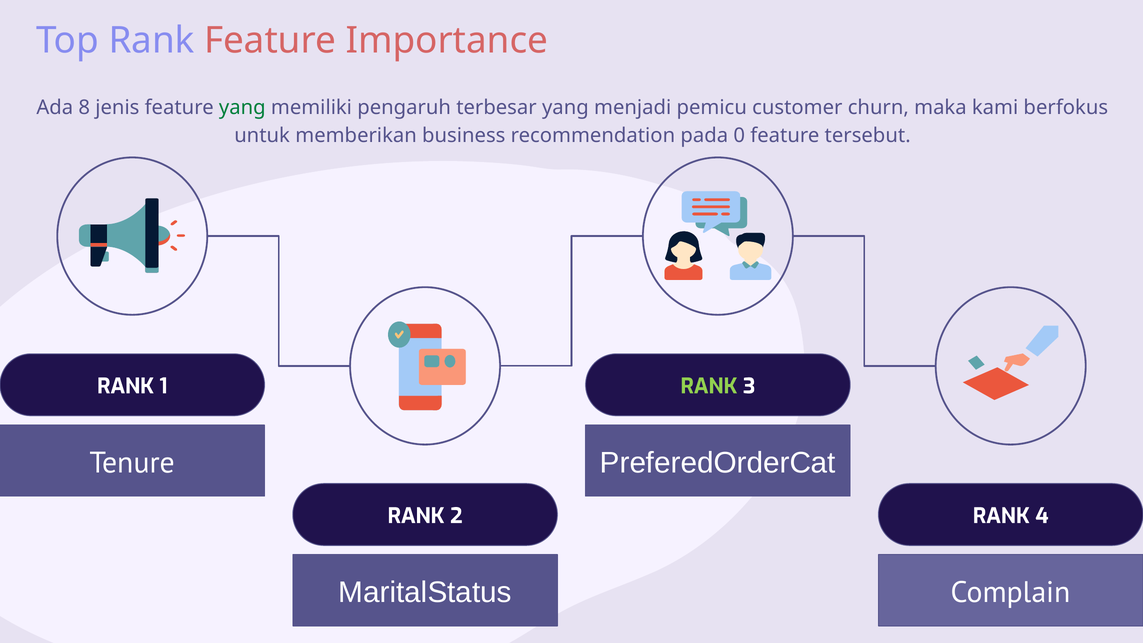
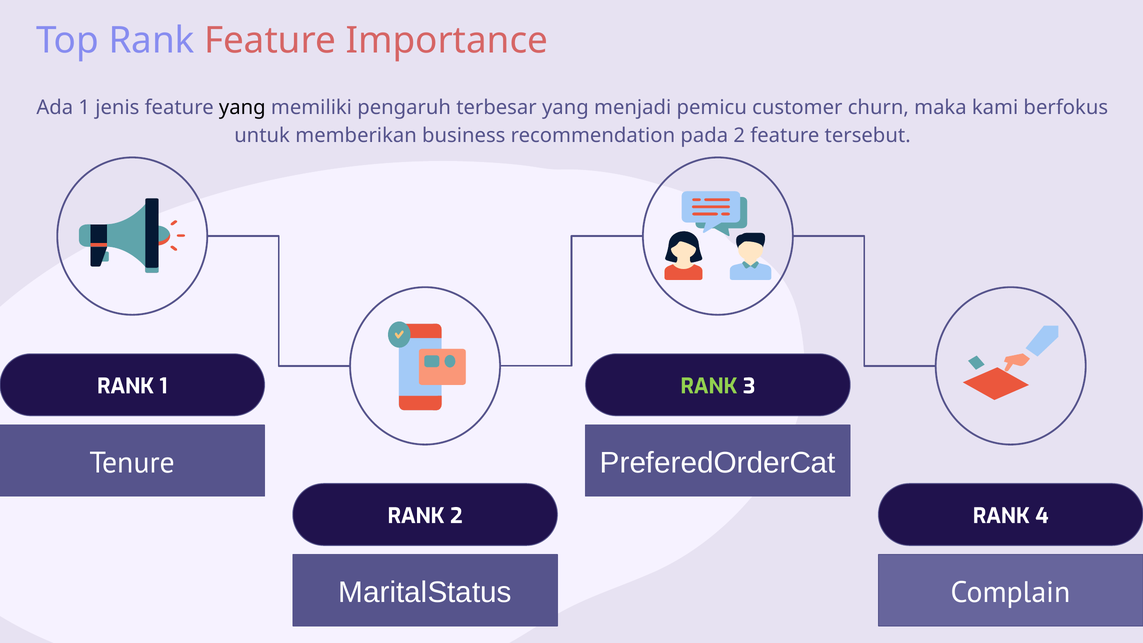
Ada 8: 8 -> 1
yang at (242, 107) colour: green -> black
pada 0: 0 -> 2
